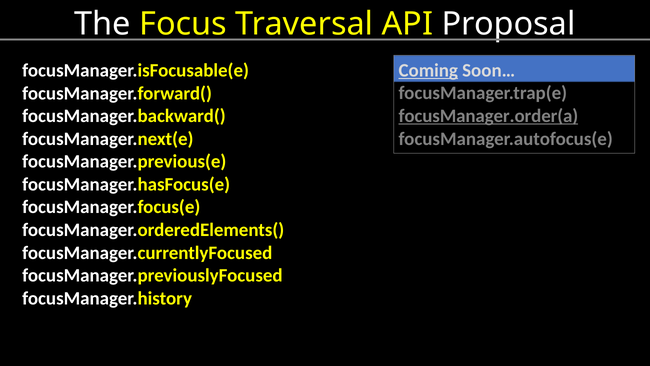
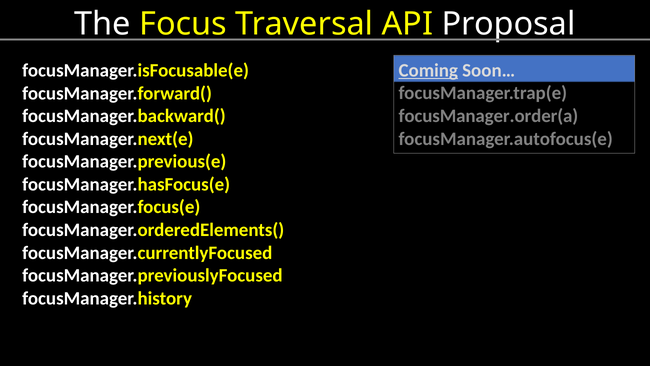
focusManager.order(a underline: present -> none
